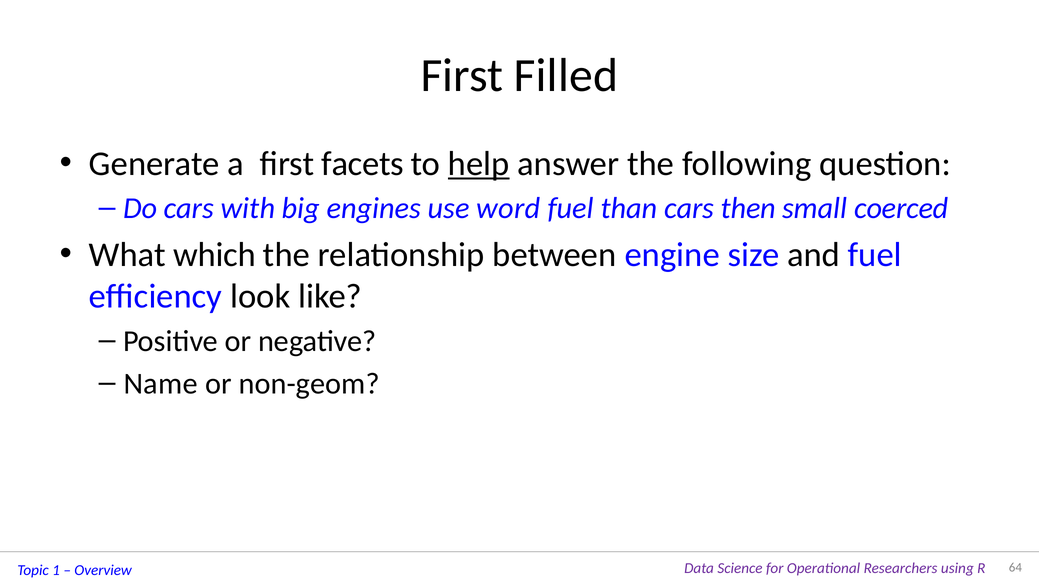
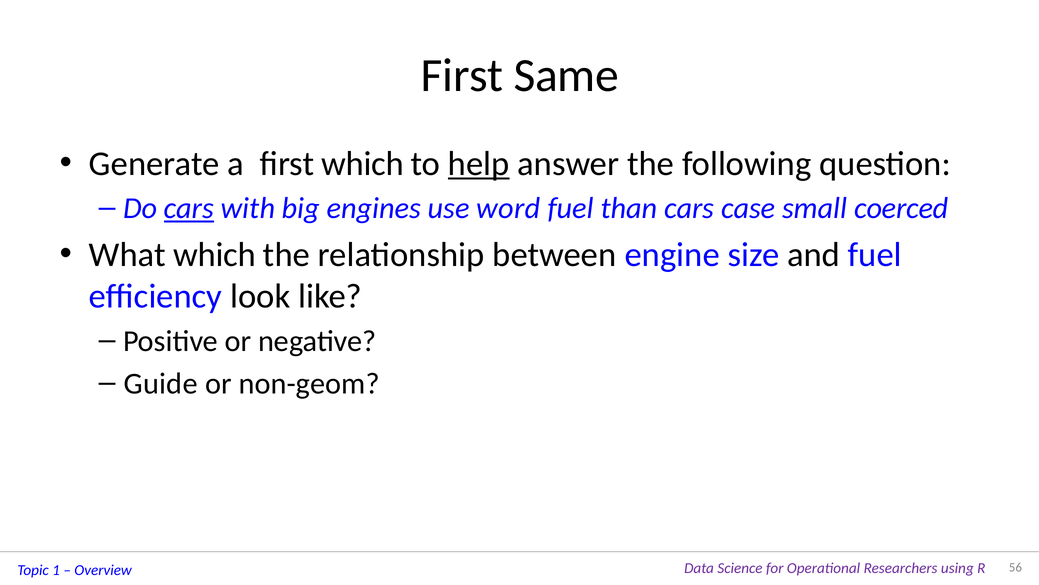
Filled: Filled -> Same
first facets: facets -> which
cars at (189, 208) underline: none -> present
then: then -> case
Name: Name -> Guide
64: 64 -> 56
